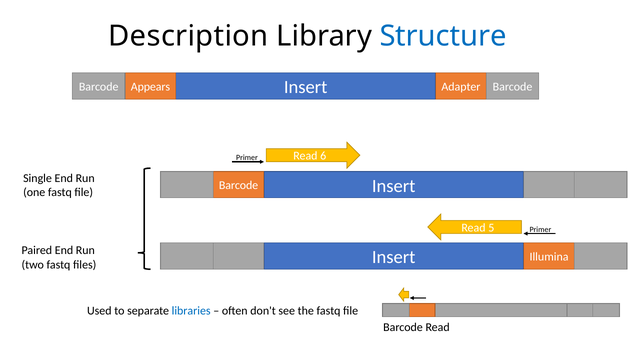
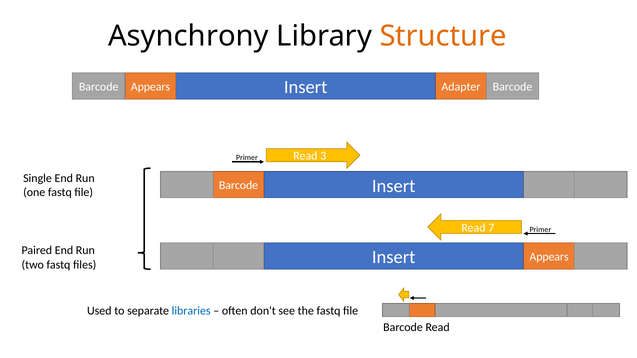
Description: Description -> Asynchrony
Structure colour: blue -> orange
6: 6 -> 3
5: 5 -> 7
Illumina at (549, 257): Illumina -> Appears
